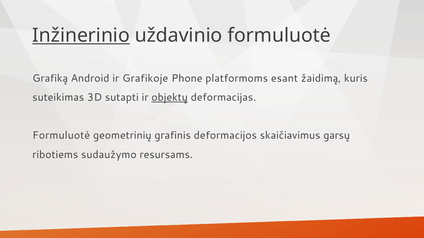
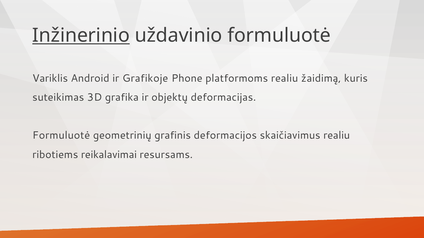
Grafiką: Grafiką -> Variklis
platformoms esant: esant -> realiu
sutapti: sutapti -> grafika
objektų underline: present -> none
skaičiavimus garsų: garsų -> realiu
sudaužymo: sudaužymo -> reikalavimai
